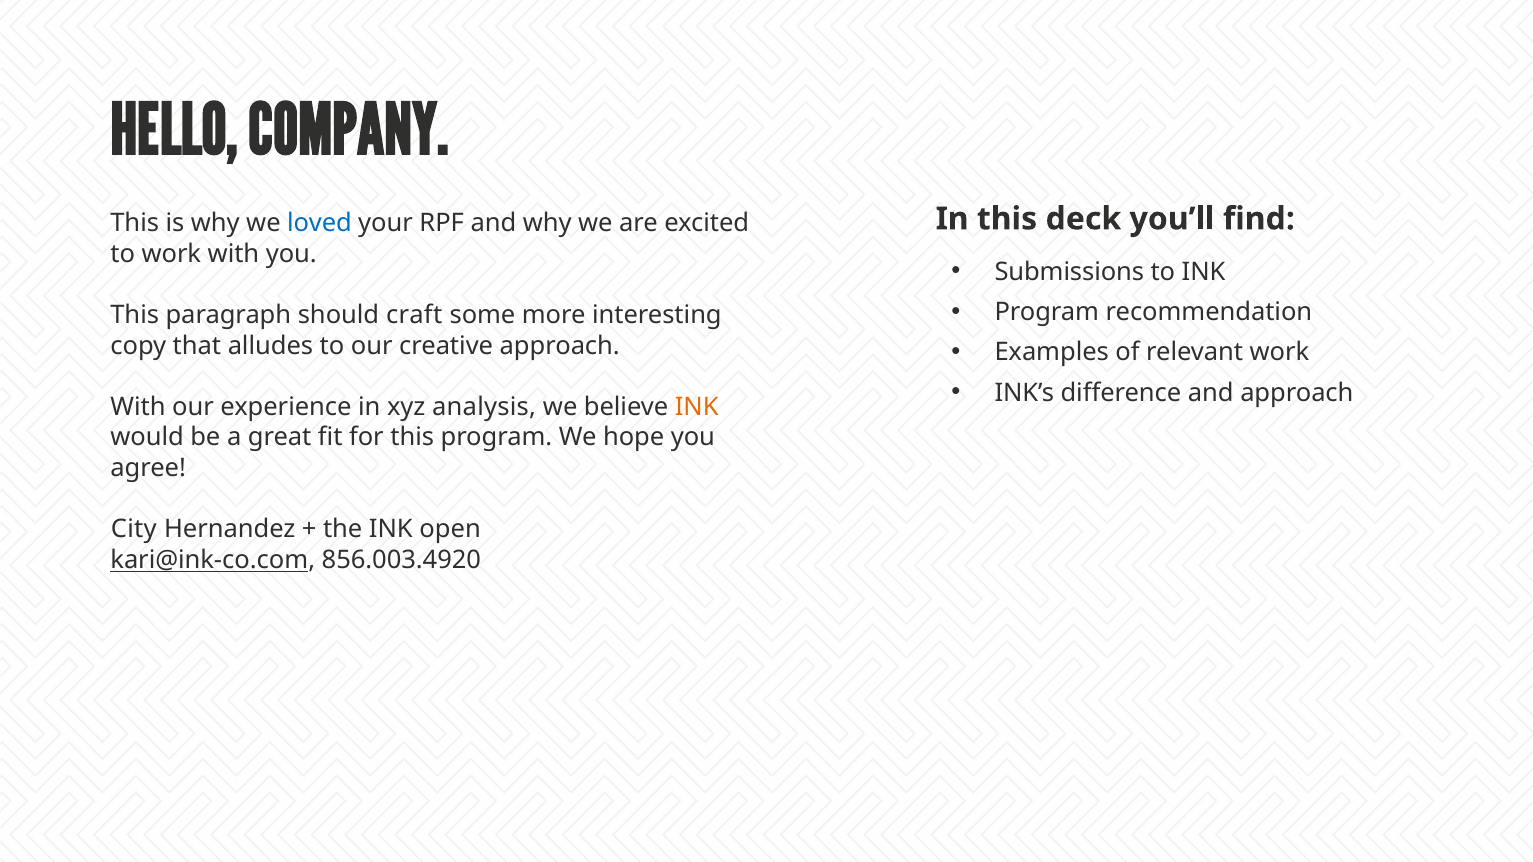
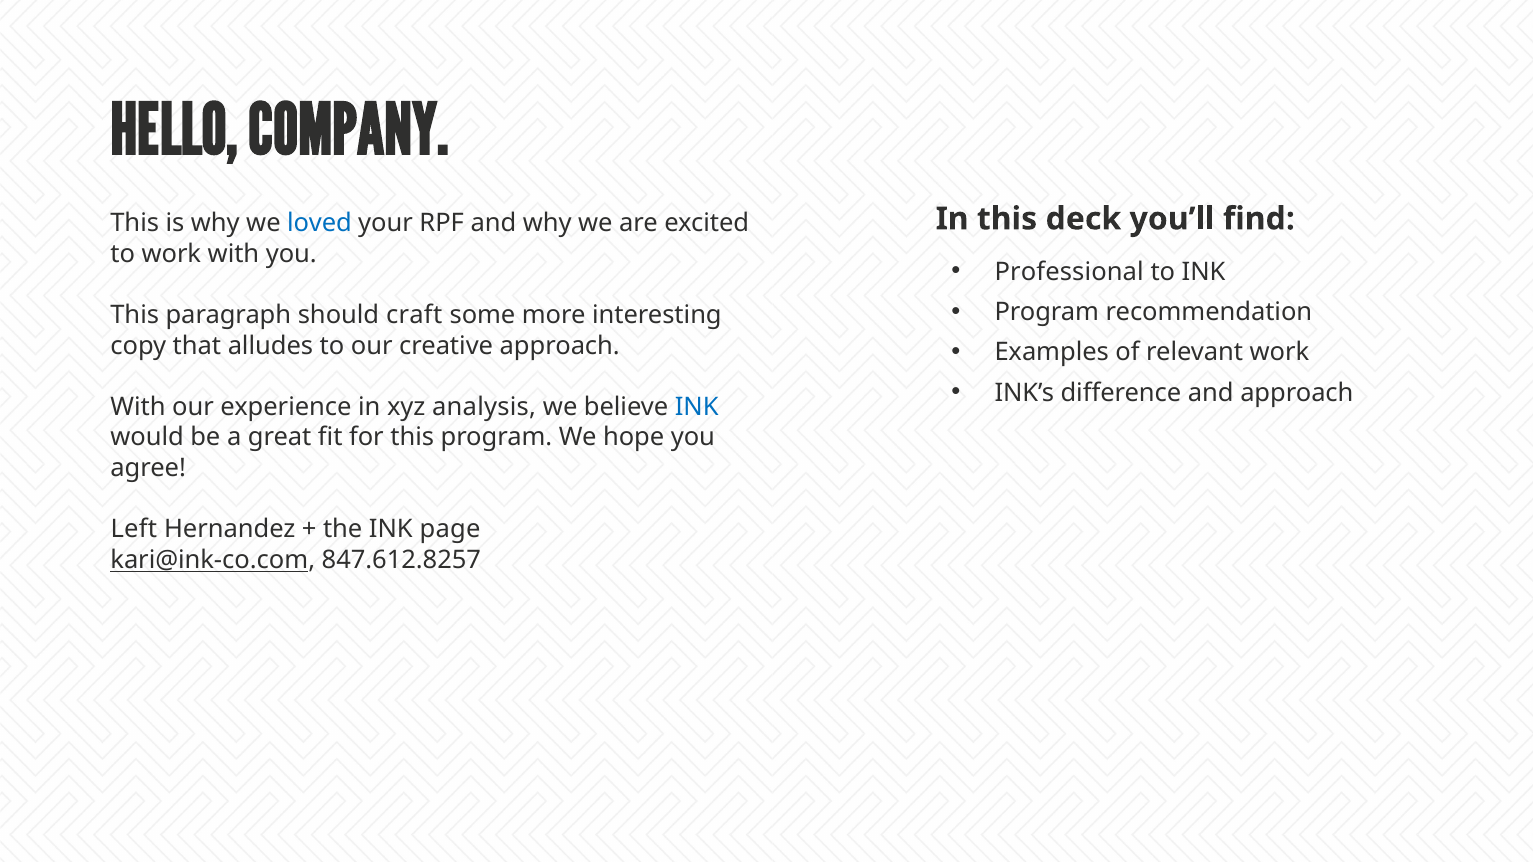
Submissions: Submissions -> Professional
INK at (697, 407) colour: orange -> blue
City: City -> Left
open: open -> page
856.003.4920: 856.003.4920 -> 847.612.8257
